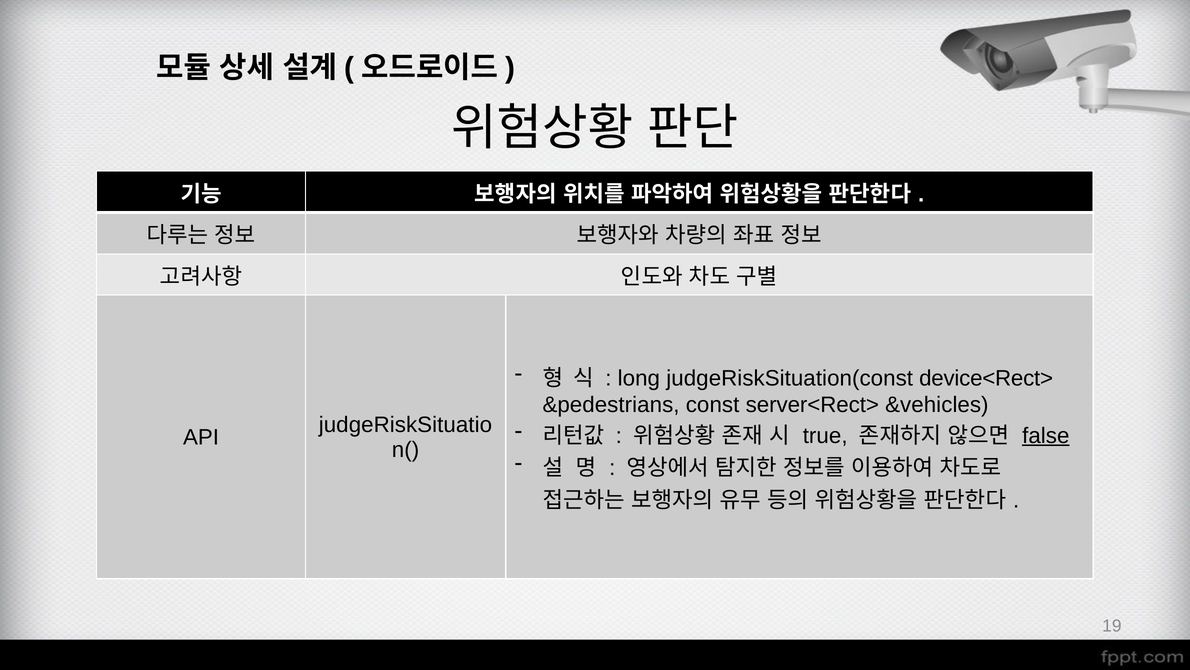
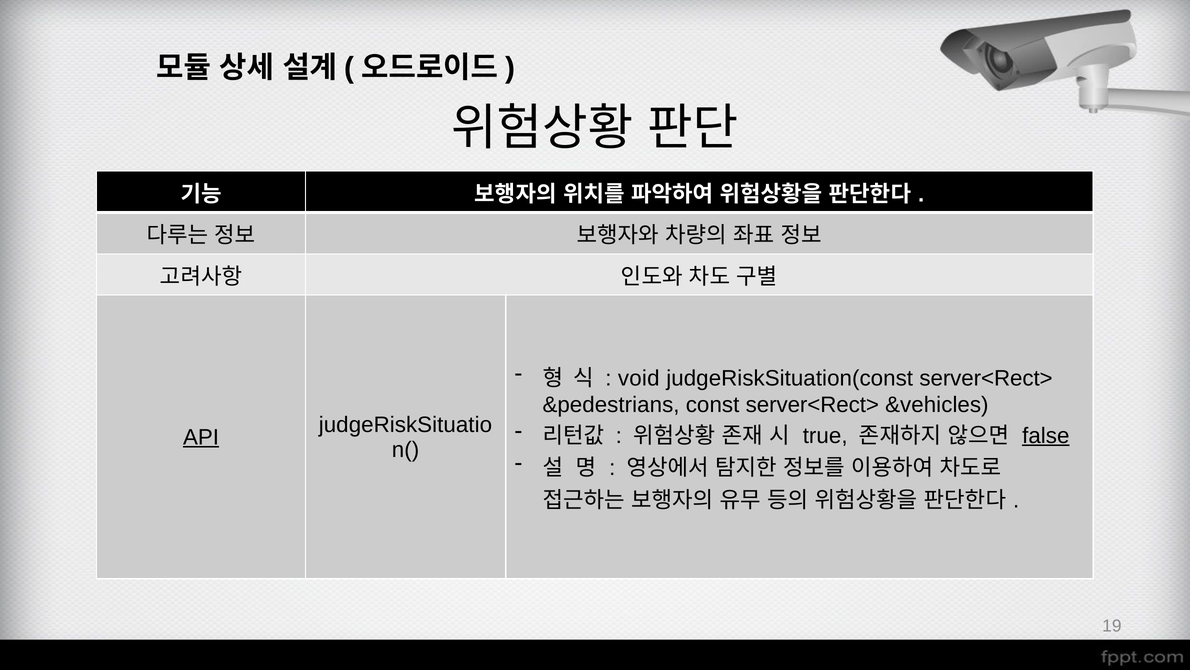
long: long -> void
judgeRiskSituation(const device<Rect>: device<Rect> -> server<Rect>
API underline: none -> present
